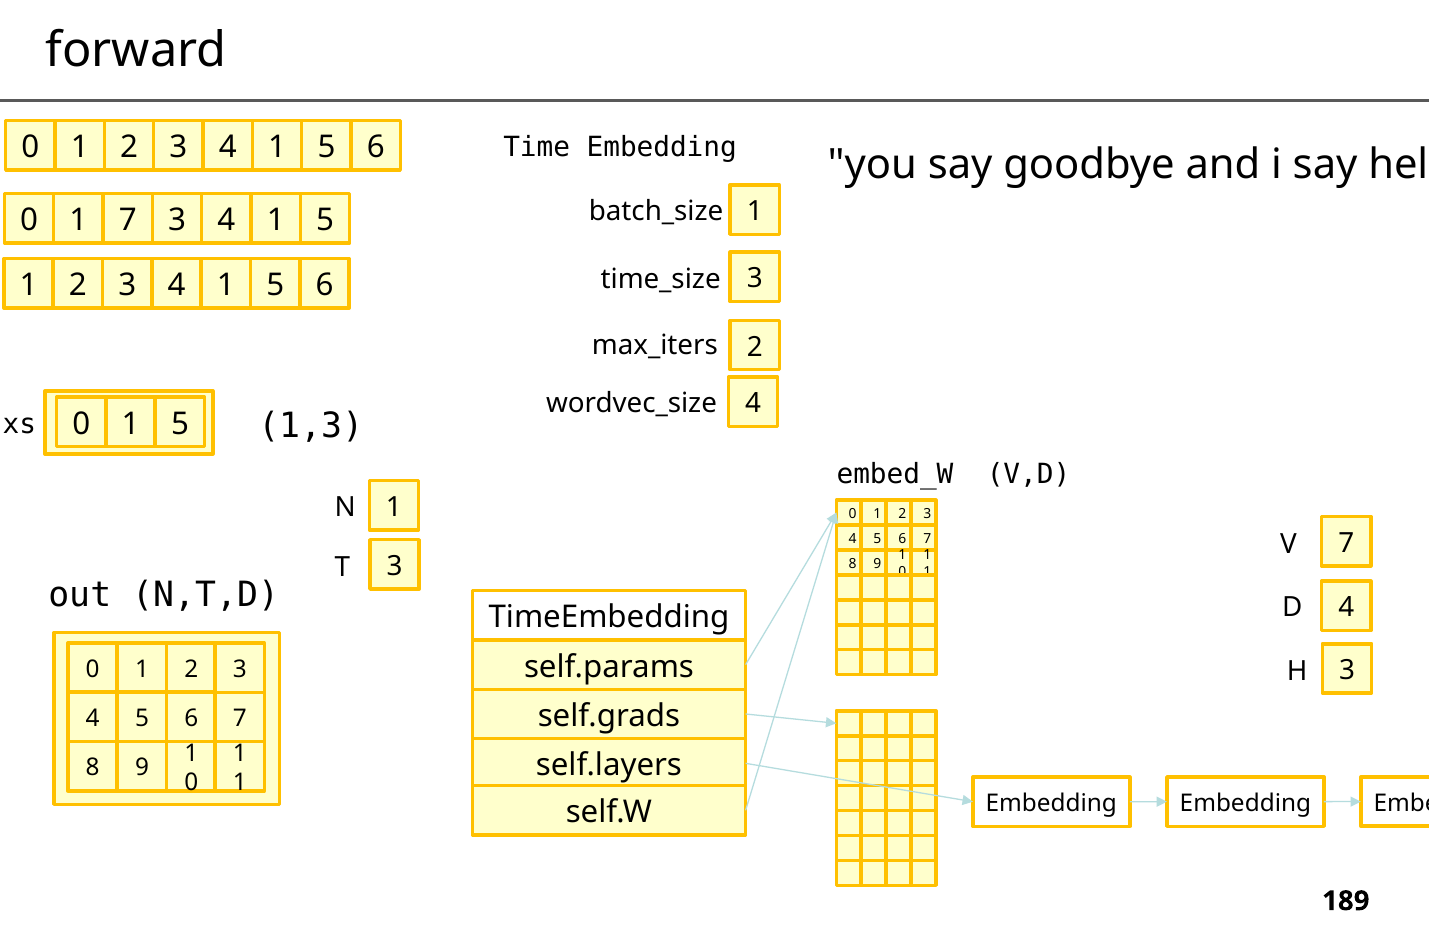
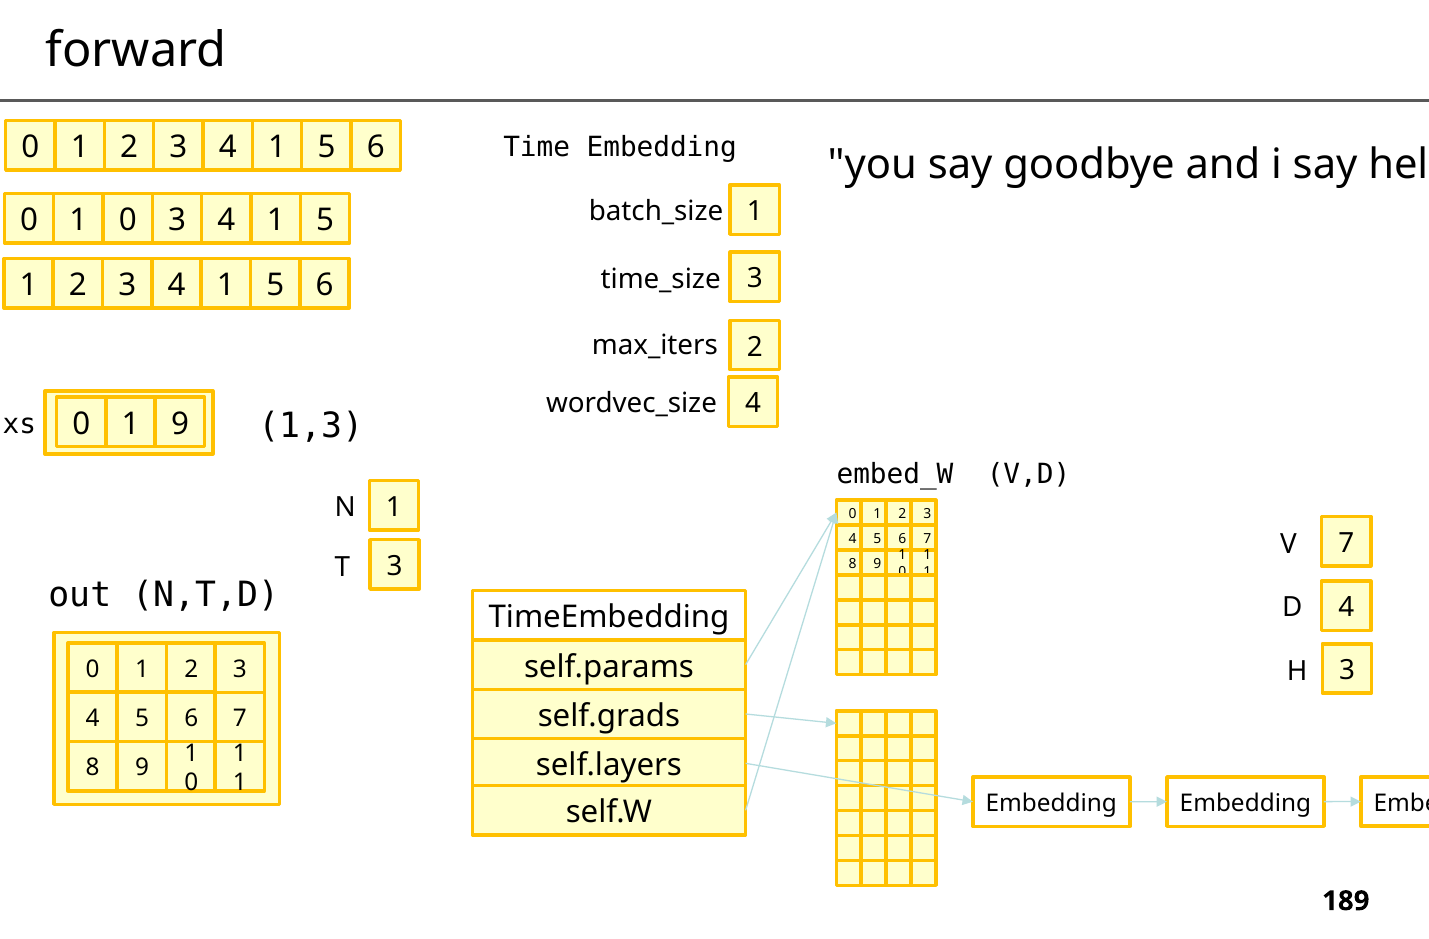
0 1 7: 7 -> 0
0 1 5: 5 -> 9
